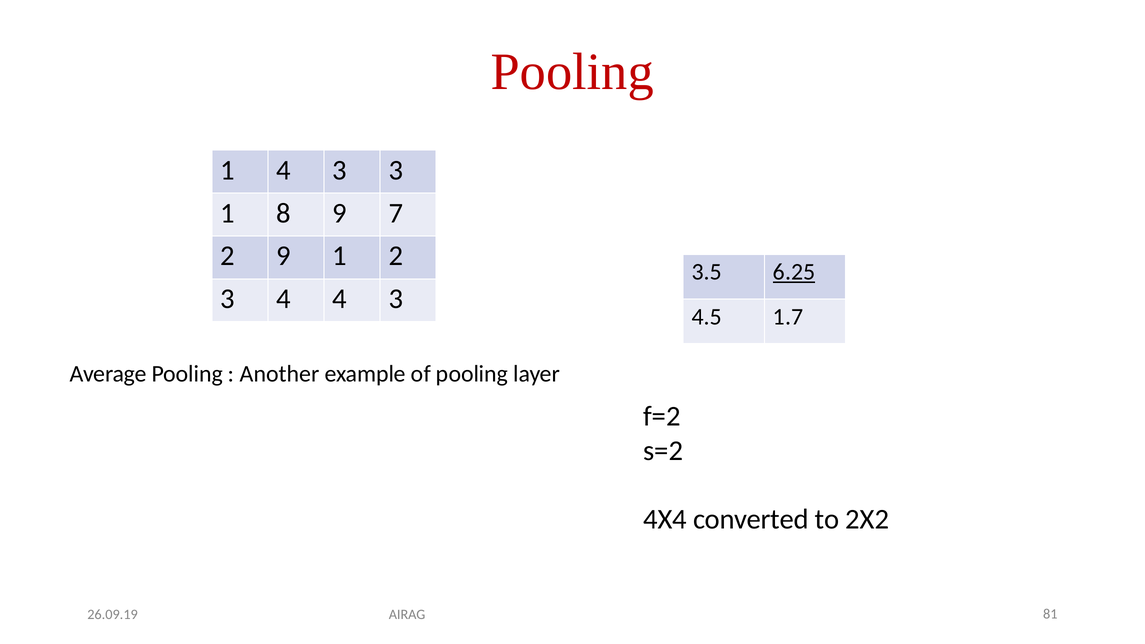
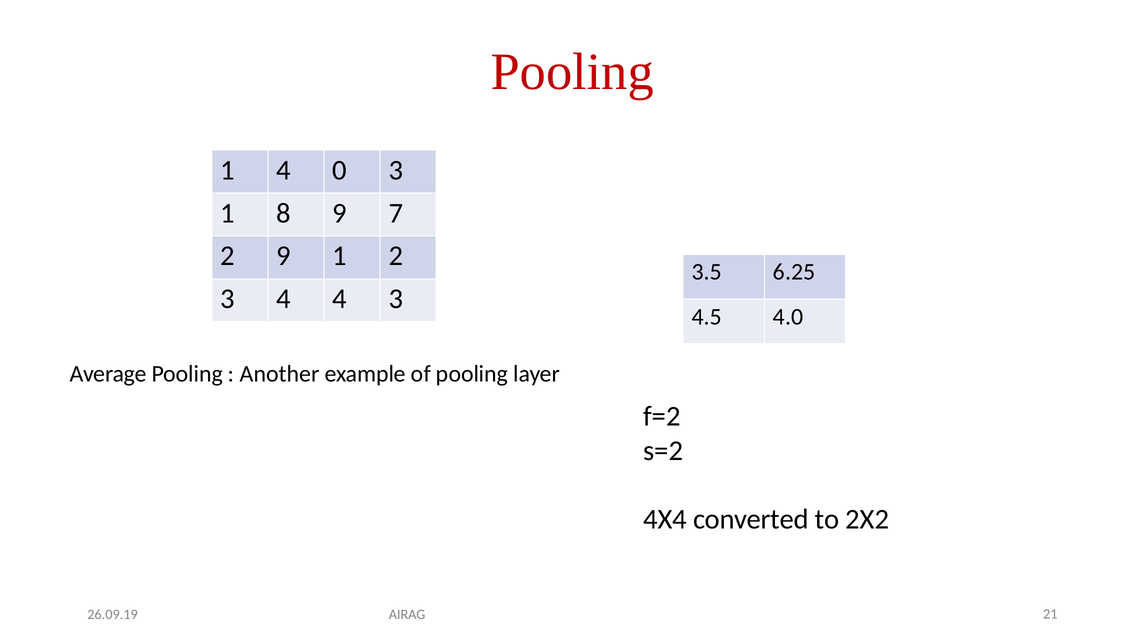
1 4 3: 3 -> 0
6.25 underline: present -> none
1.7: 1.7 -> 4.0
81: 81 -> 21
